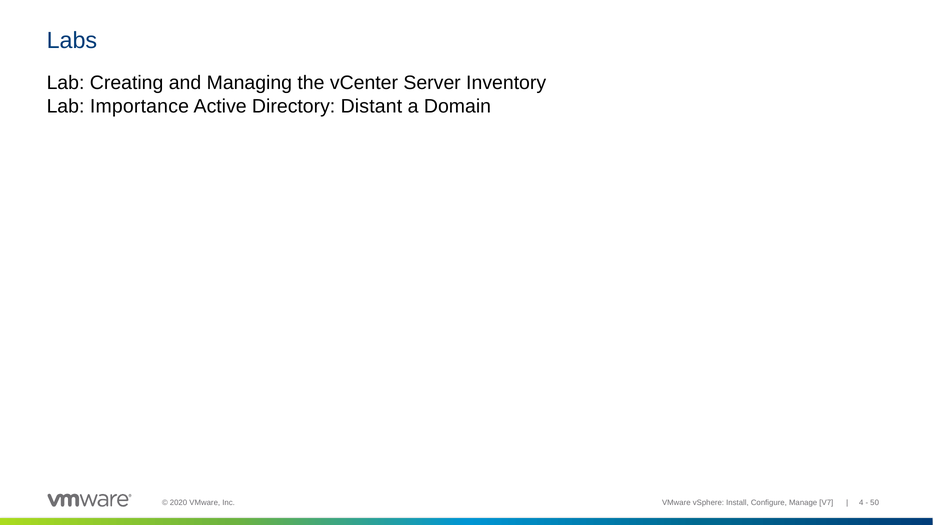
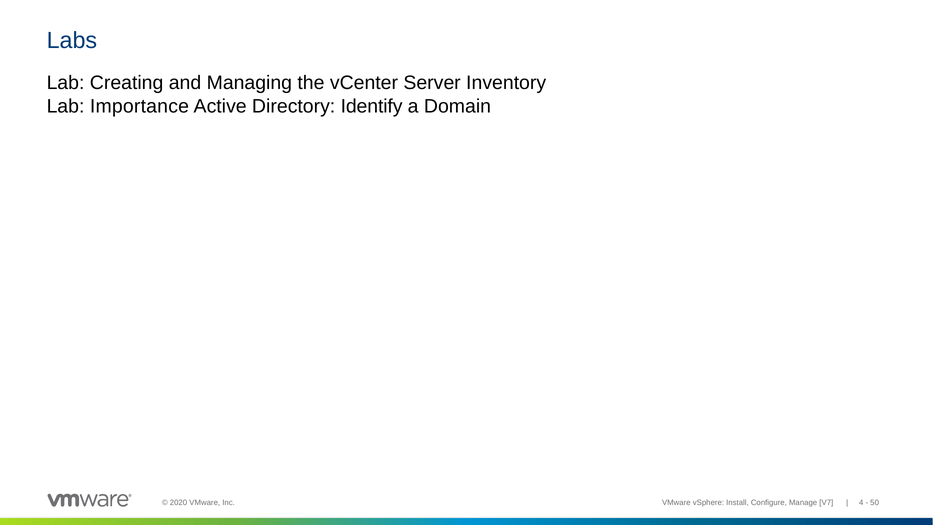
Distant: Distant -> Identify
